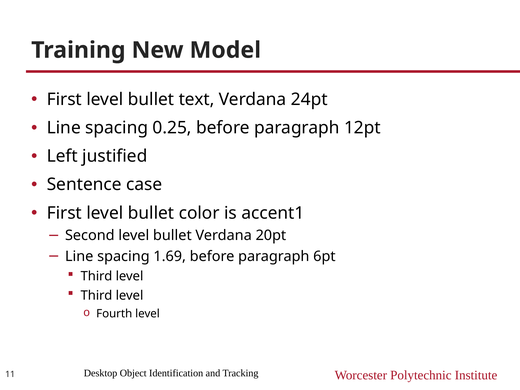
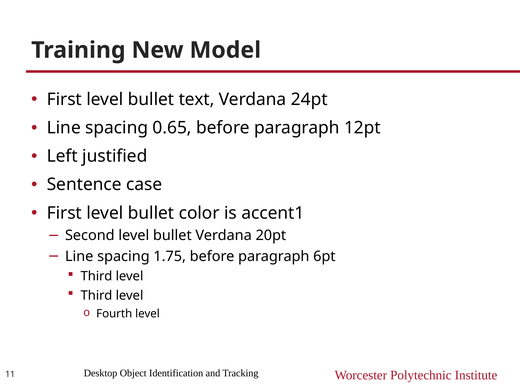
0.25: 0.25 -> 0.65
1.69: 1.69 -> 1.75
